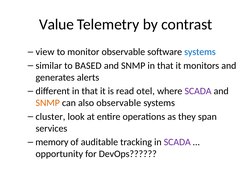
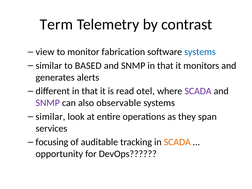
Value: Value -> Term
monitor observable: observable -> fabrication
SNMP at (48, 103) colour: orange -> purple
cluster at (50, 117): cluster -> similar
memory: memory -> focusing
SCADA at (177, 142) colour: purple -> orange
